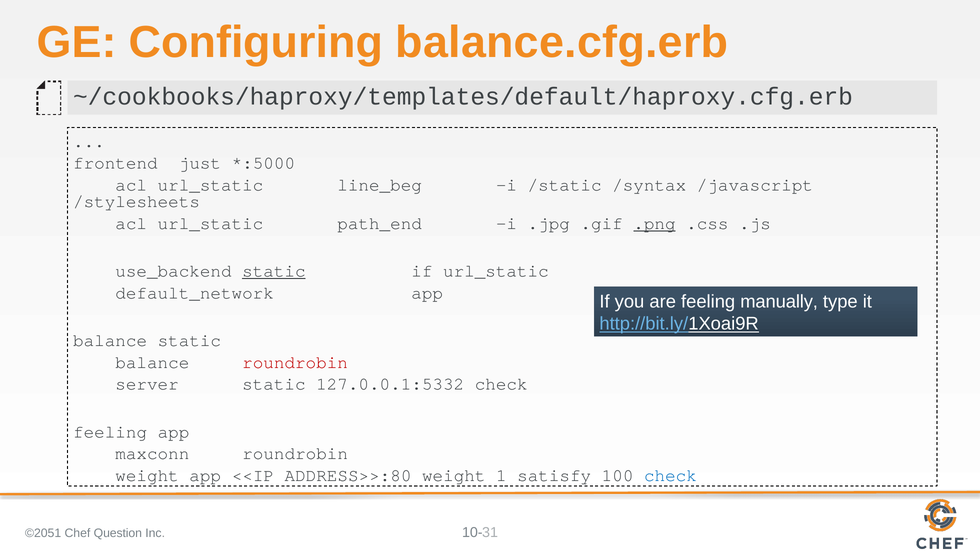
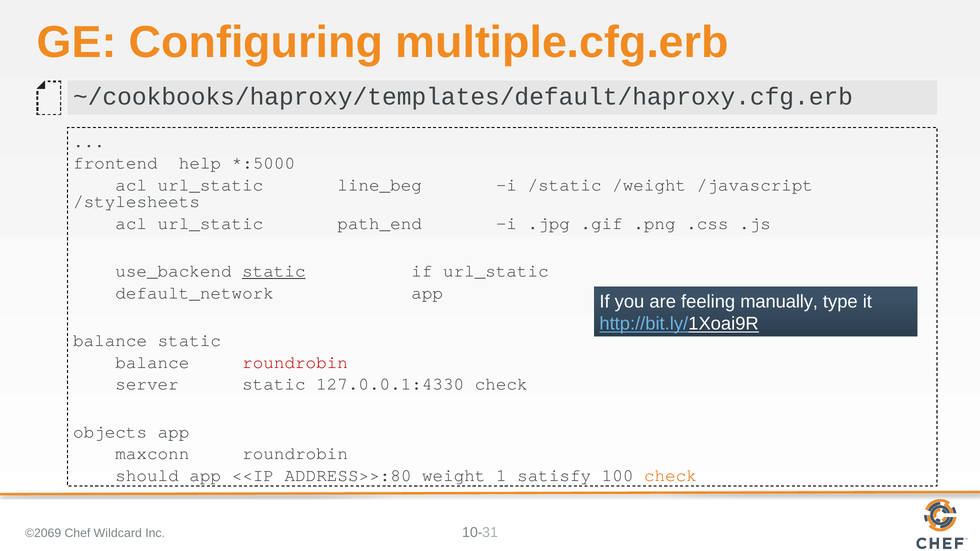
balance.cfg.erb: balance.cfg.erb -> multiple.cfg.erb
just: just -> help
/syntax: /syntax -> /weight
.png underline: present -> none
127.0.0.1:5332: 127.0.0.1:5332 -> 127.0.0.1:4330
feeling at (110, 432): feeling -> objects
weight at (147, 476): weight -> should
check at (670, 476) colour: blue -> orange
©2051: ©2051 -> ©2069
Question: Question -> Wildcard
